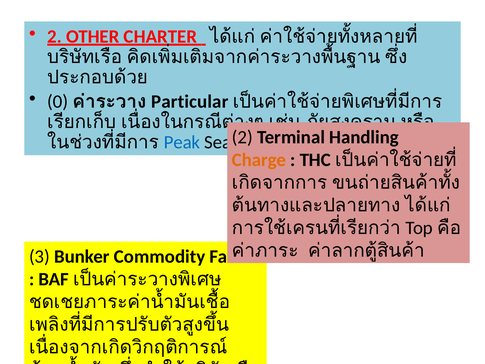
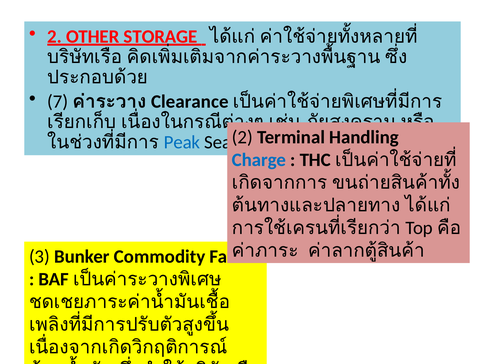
CHARTER: CHARTER -> STORAGE
0: 0 -> 7
Particular: Particular -> Clearance
Charge colour: orange -> blue
